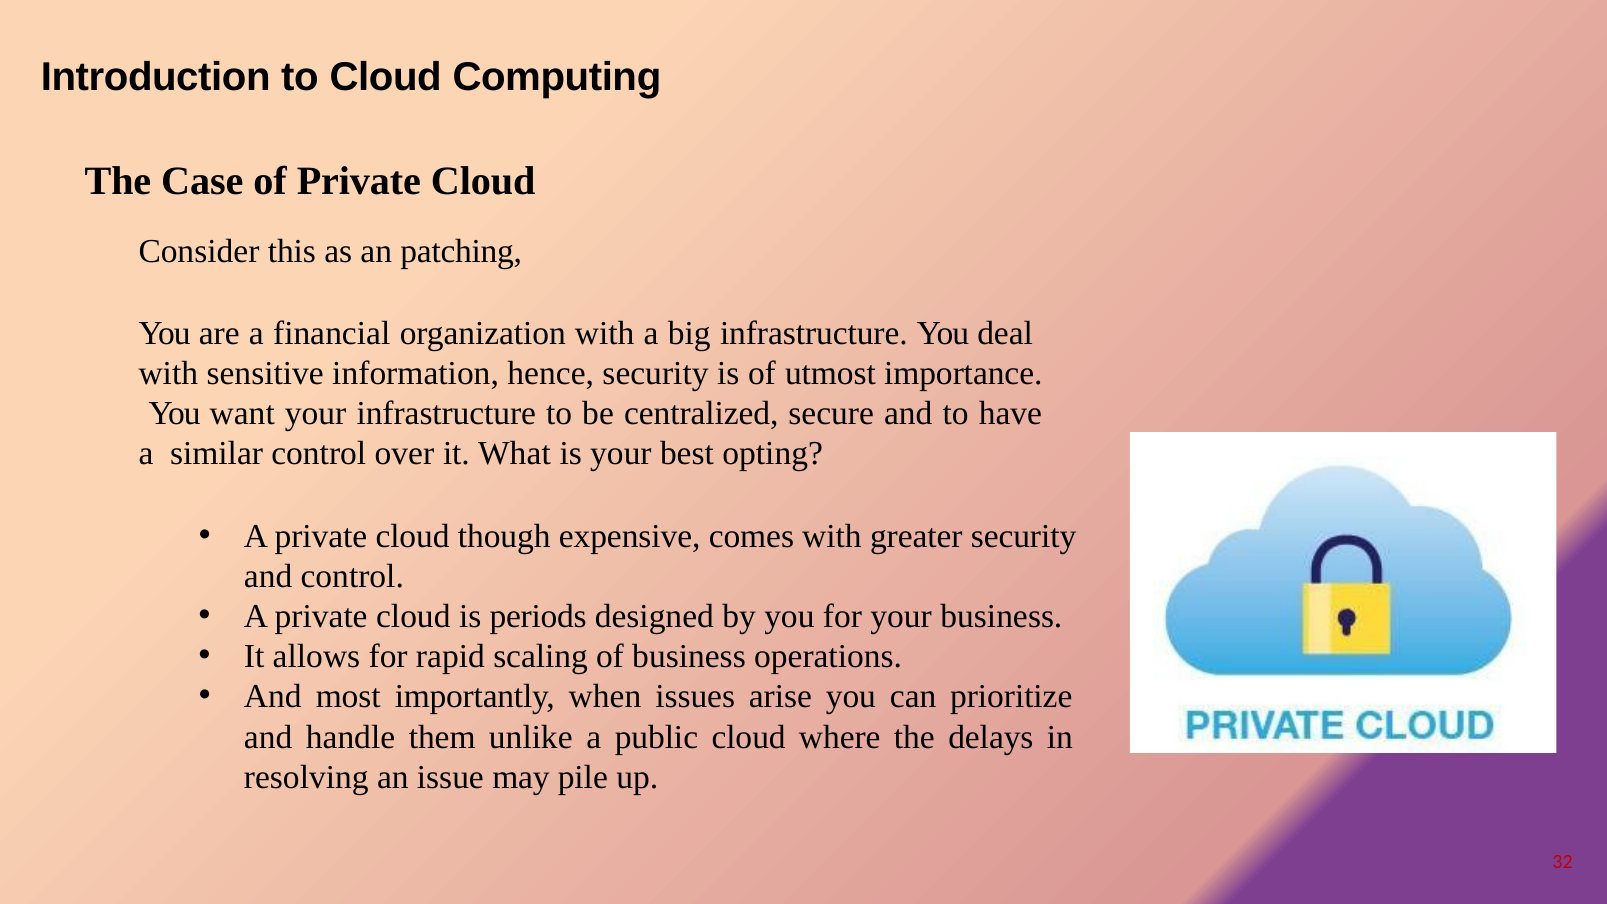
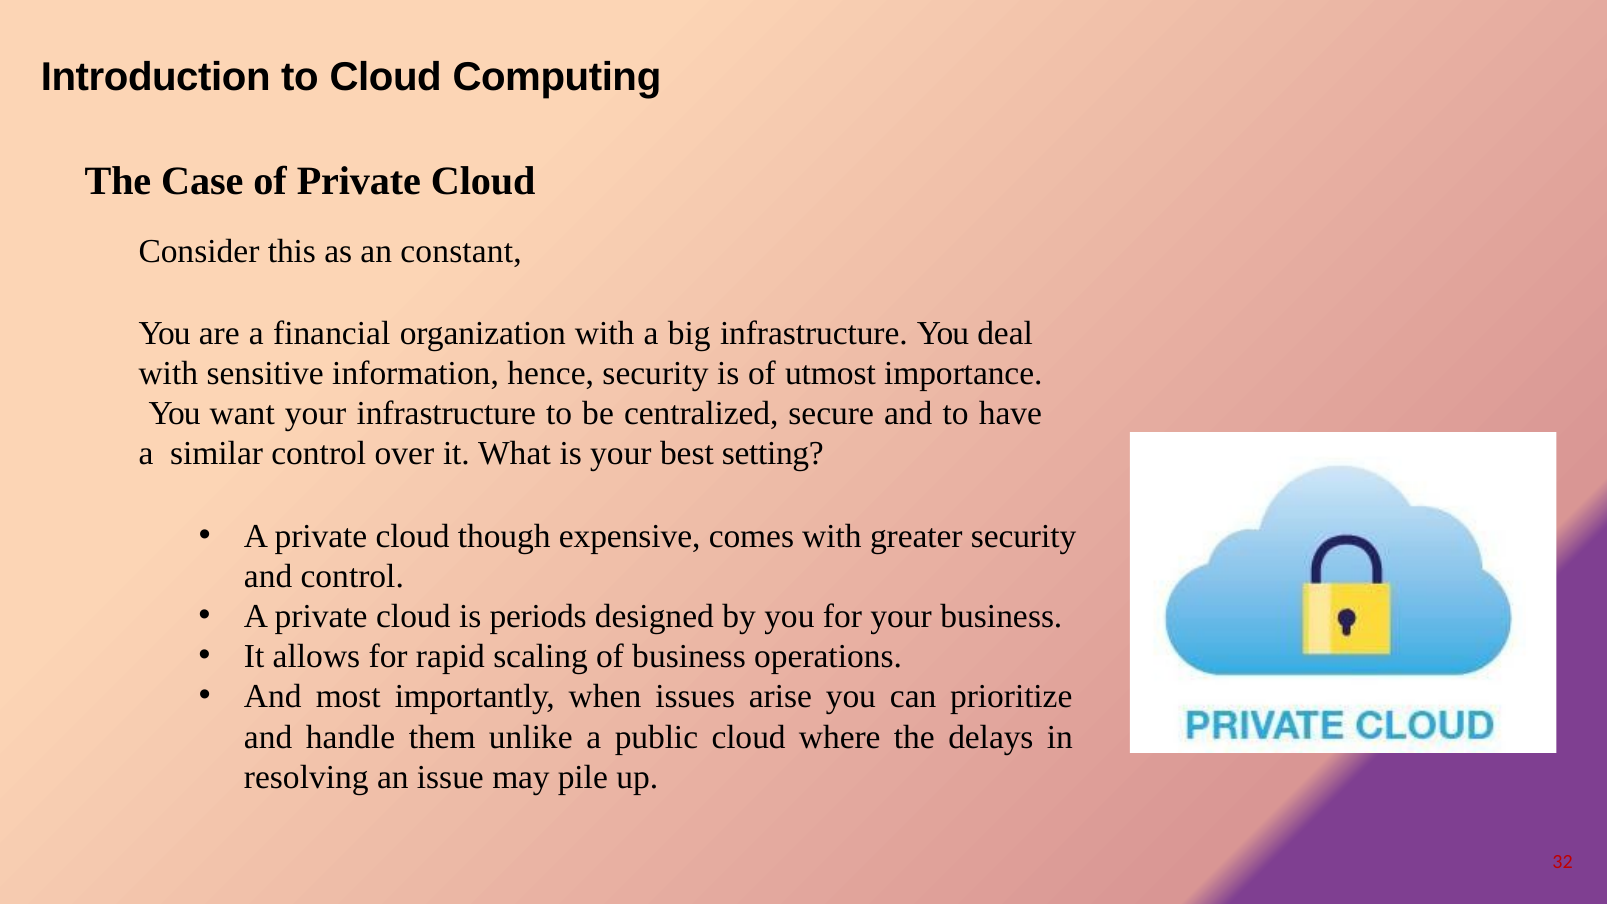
patching: patching -> constant
opting: opting -> setting
